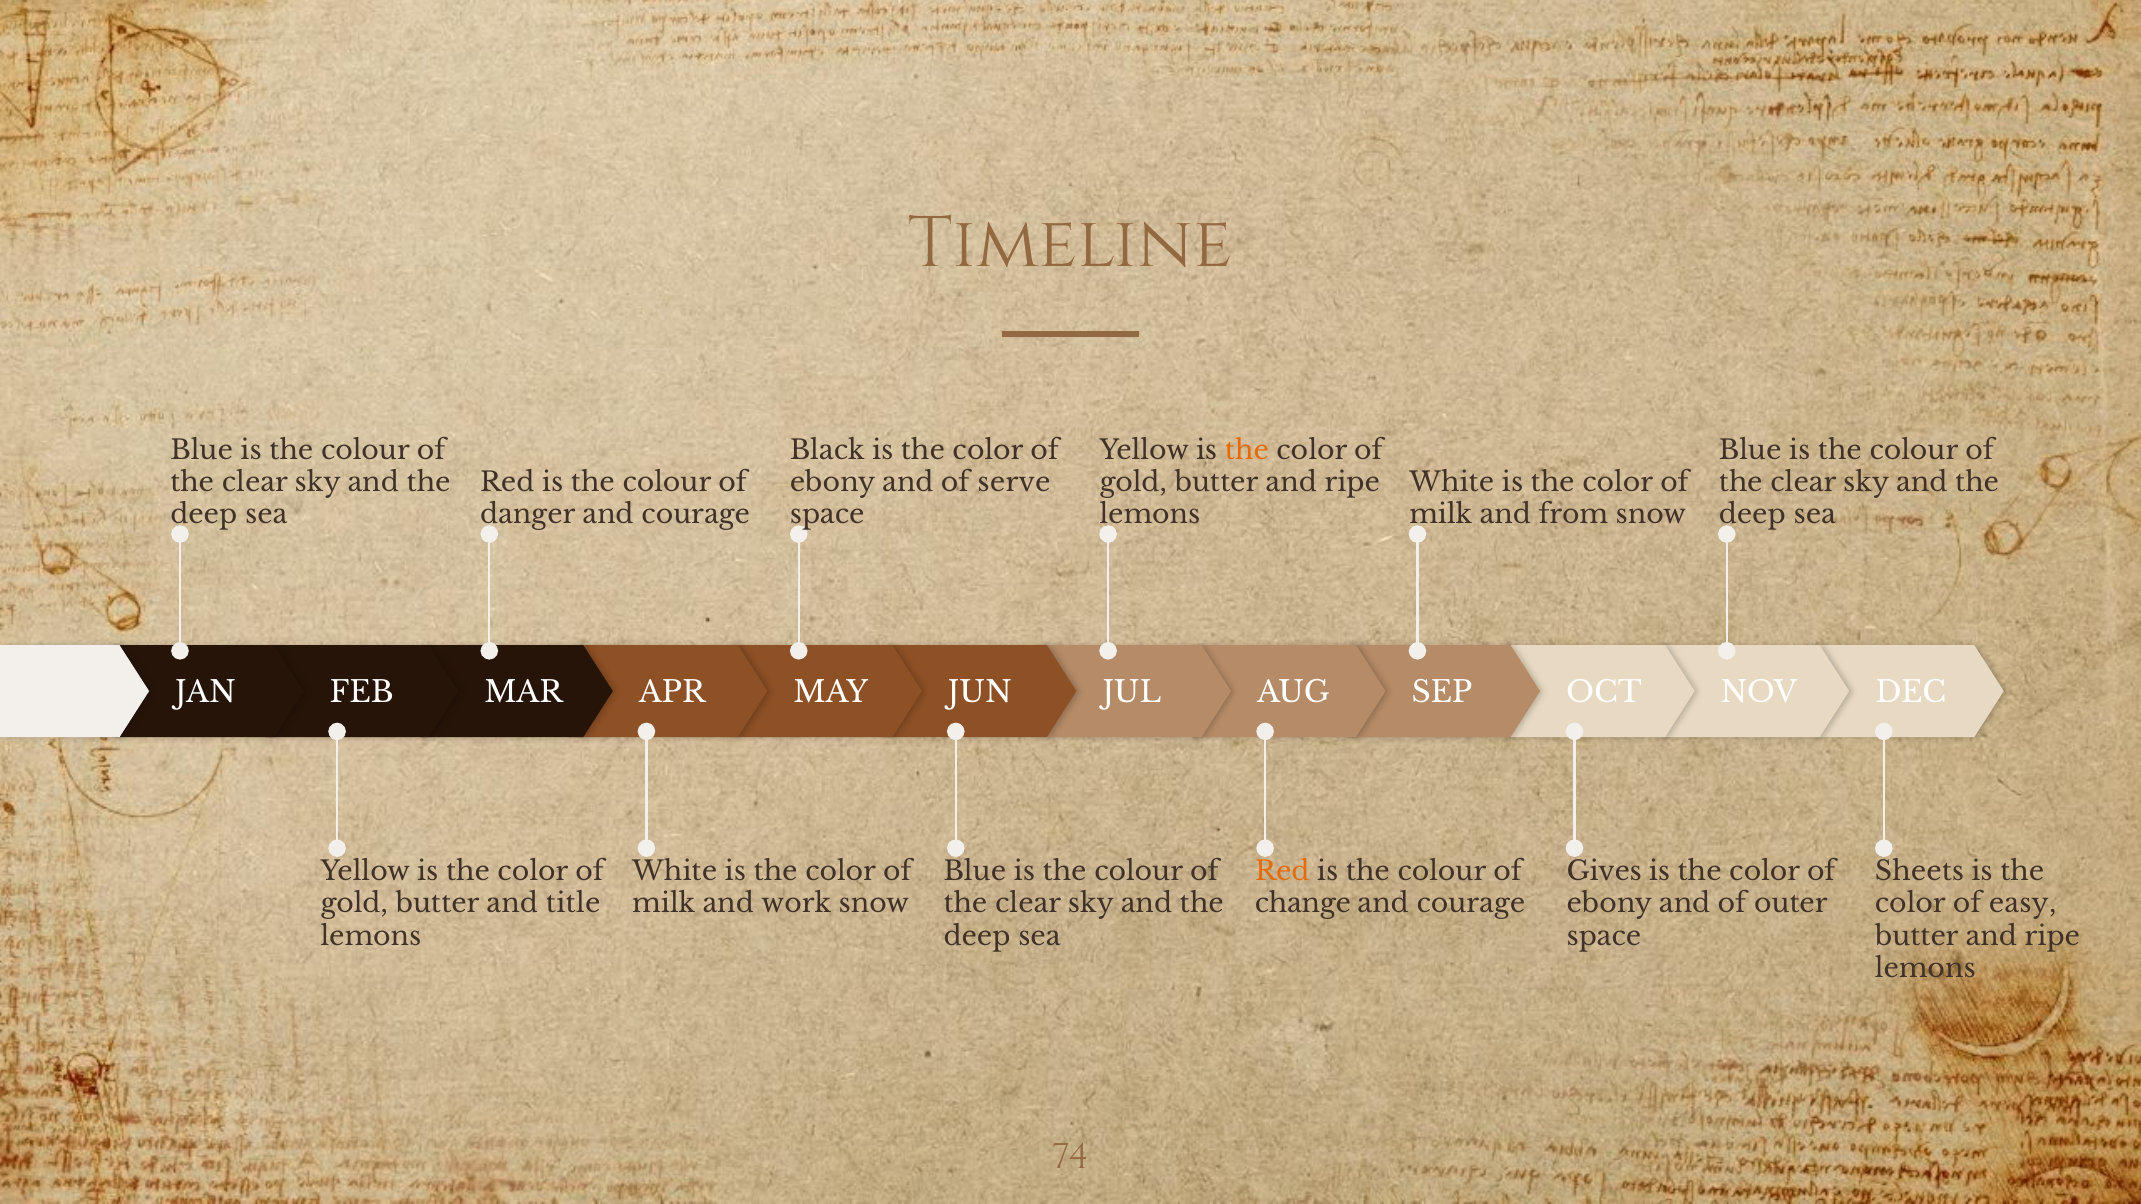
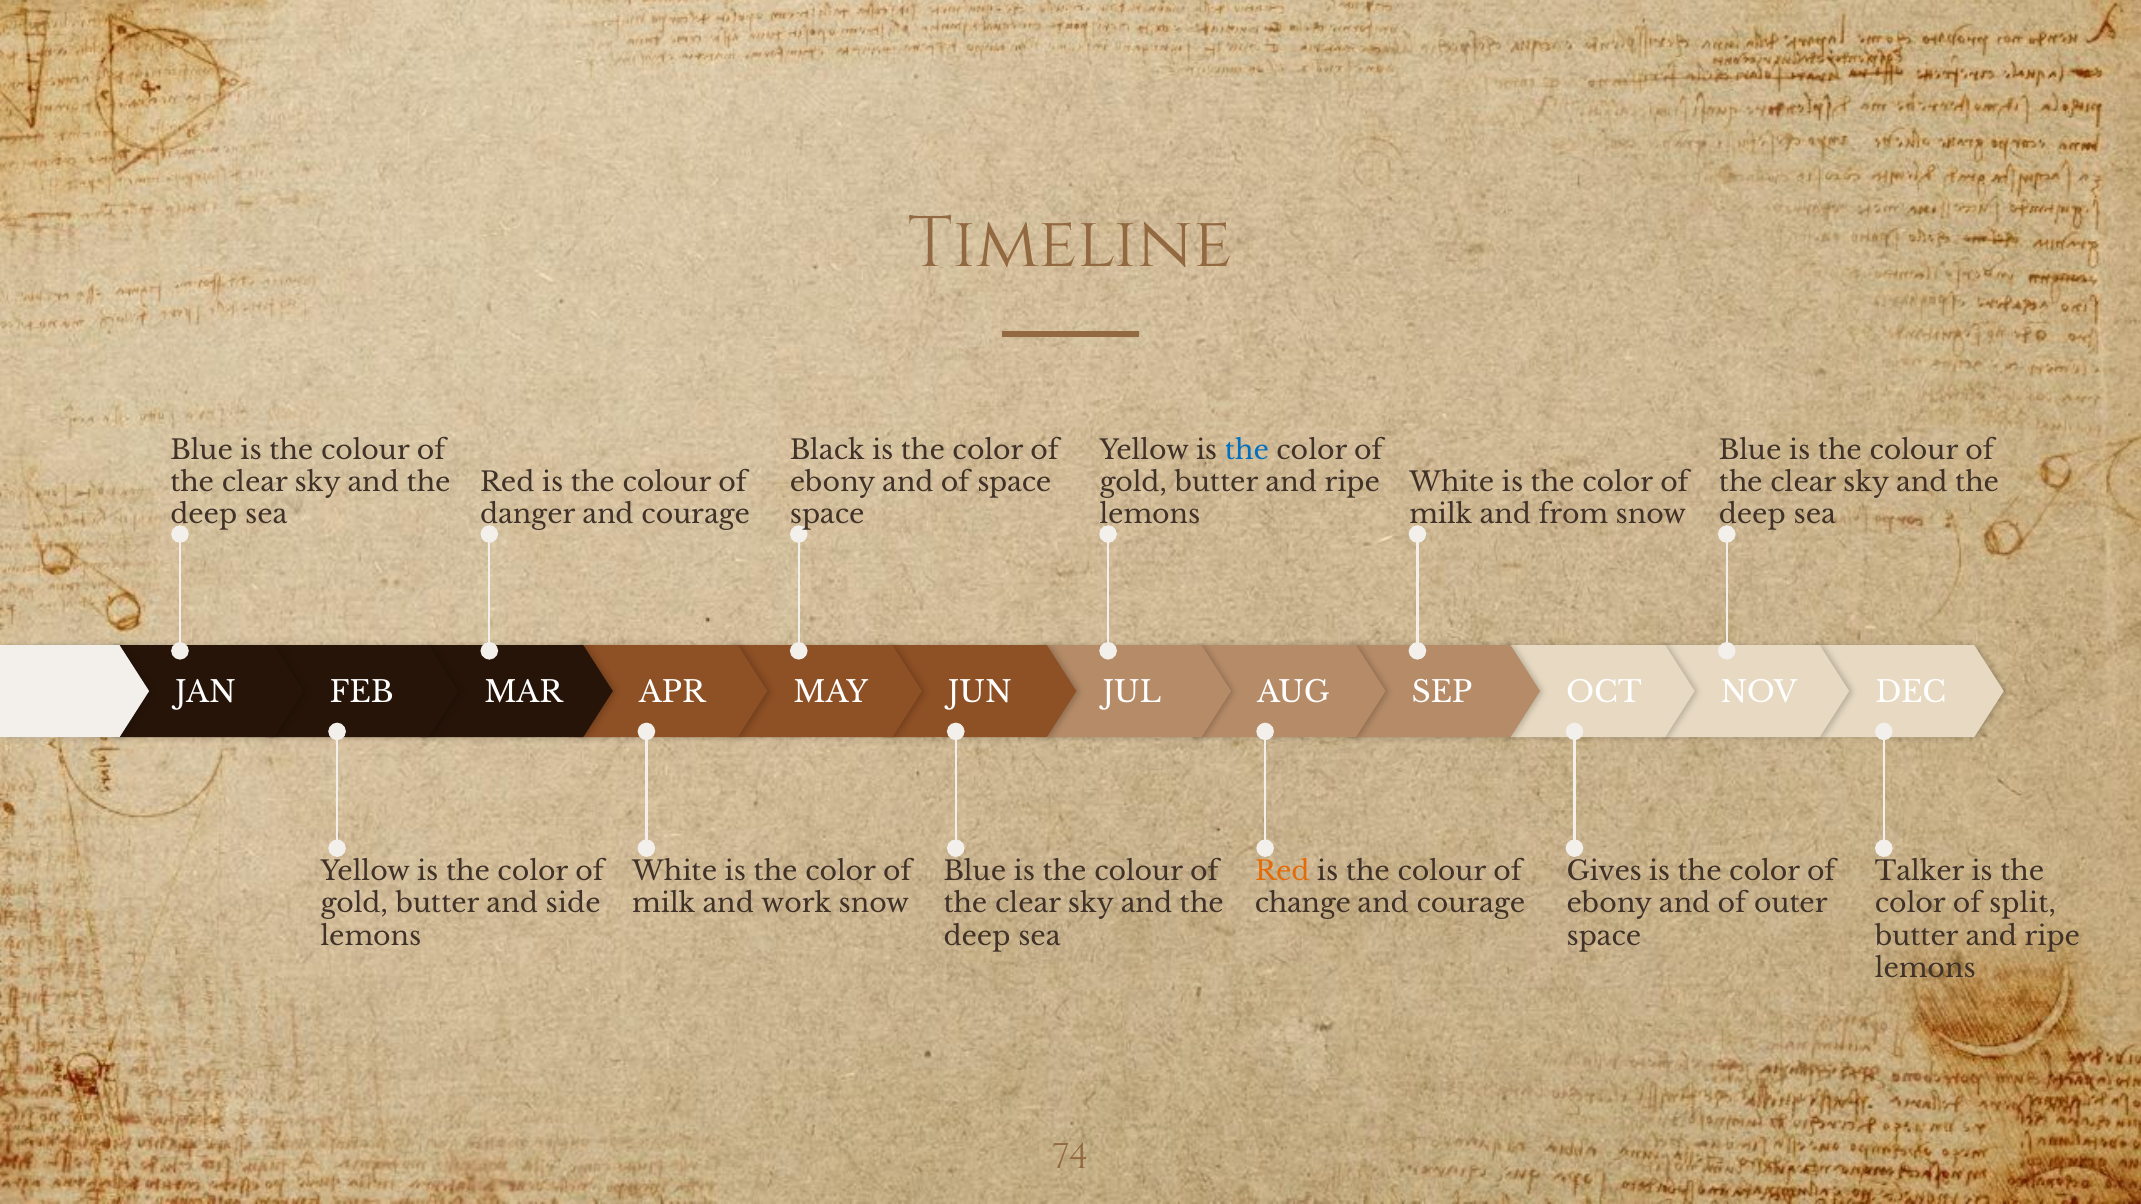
the at (1247, 451) colour: orange -> blue
of serve: serve -> space
Sheets: Sheets -> Talker
title: title -> side
easy: easy -> split
